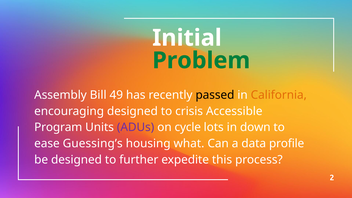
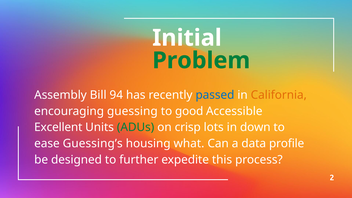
49: 49 -> 94
passed colour: black -> blue
encouraging designed: designed -> guessing
crisis: crisis -> good
Program: Program -> Excellent
ADUs colour: purple -> green
cycle: cycle -> crisp
